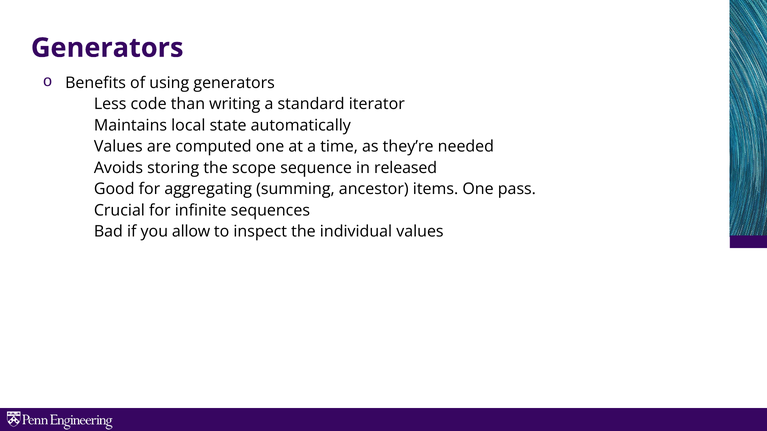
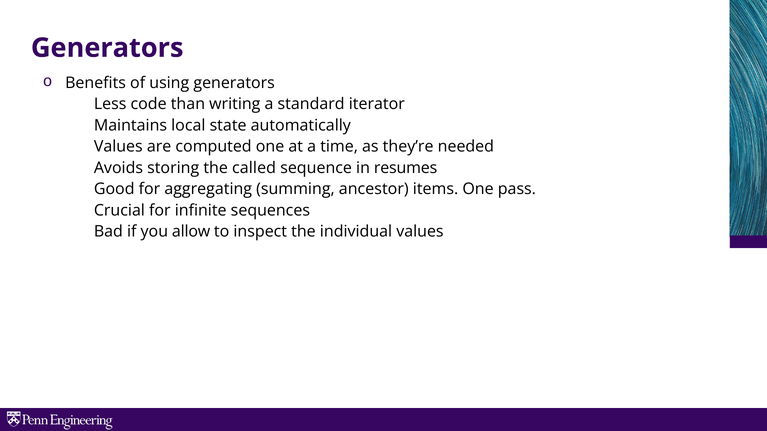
scope: scope -> called
released: released -> resumes
